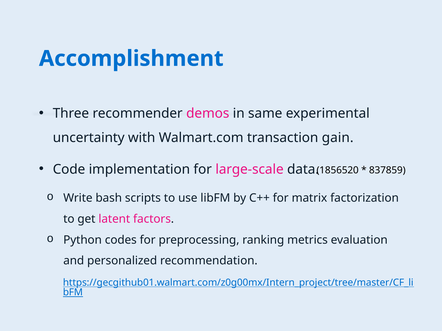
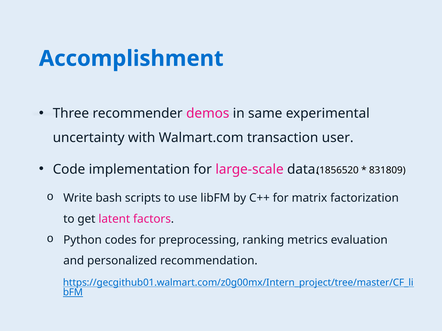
gain: gain -> user
837859: 837859 -> 831809
